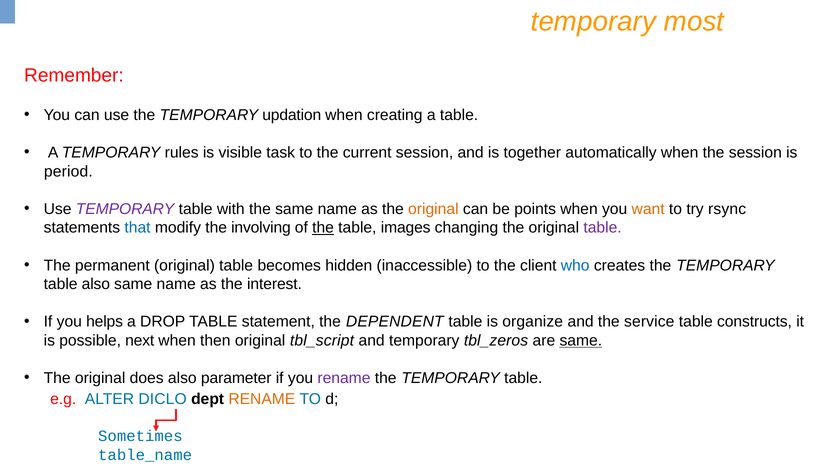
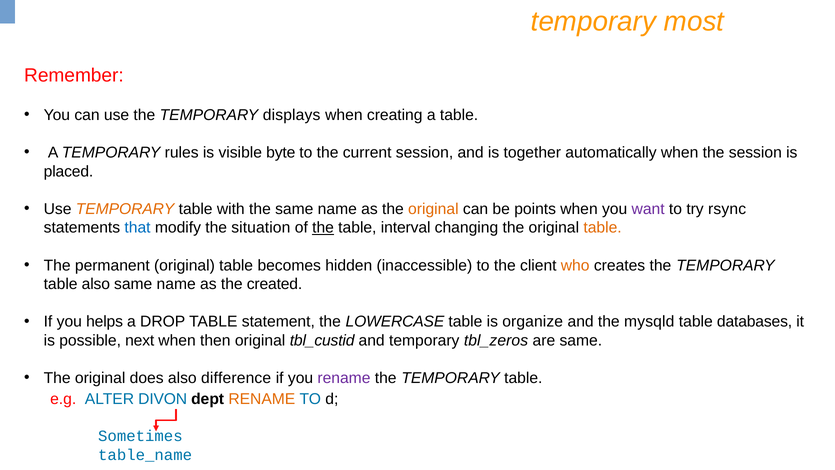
updation: updation -> displays
task: task -> byte
period: period -> placed
TEMPORARY at (125, 209) colour: purple -> orange
want colour: orange -> purple
involving: involving -> situation
images: images -> interval
table at (603, 228) colour: purple -> orange
who colour: blue -> orange
interest: interest -> created
DEPENDENT: DEPENDENT -> LOWERCASE
service: service -> mysqld
constructs: constructs -> databases
tbl_script: tbl_script -> tbl_custid
same at (581, 340) underline: present -> none
parameter: parameter -> difference
DICLO: DICLO -> DIVON
